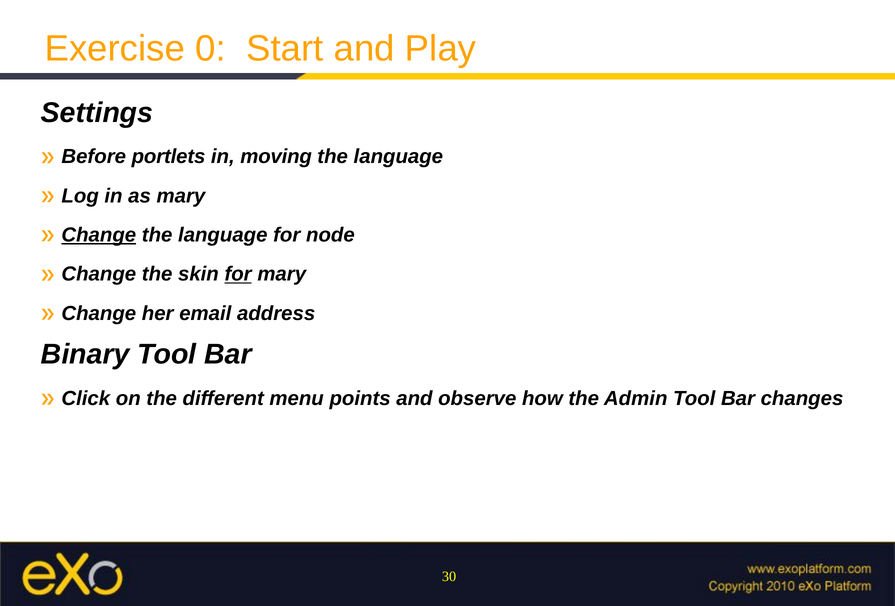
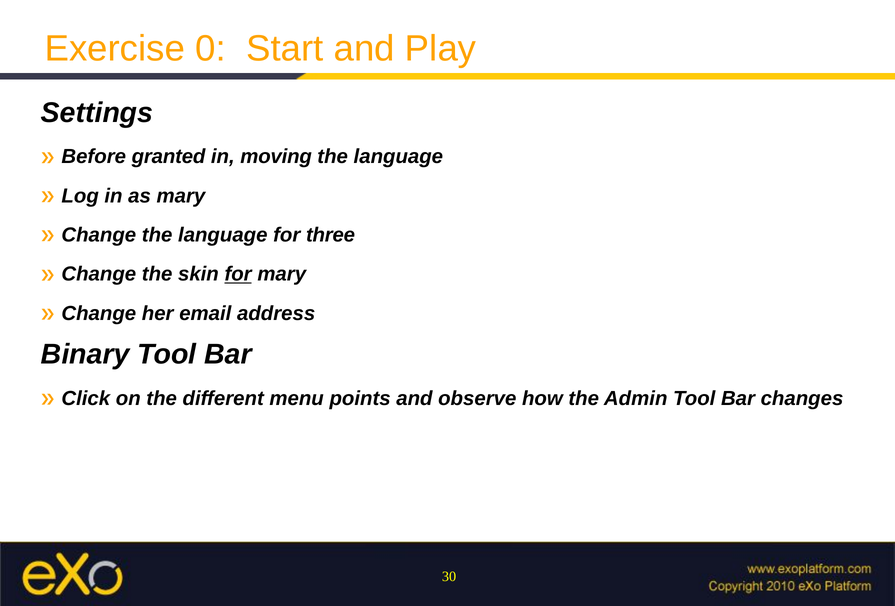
portlets: portlets -> granted
Change at (99, 235) underline: present -> none
node: node -> three
